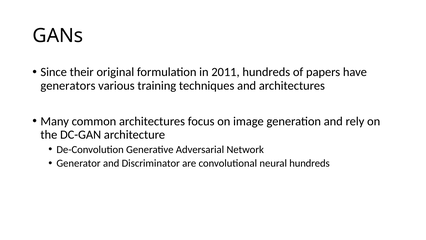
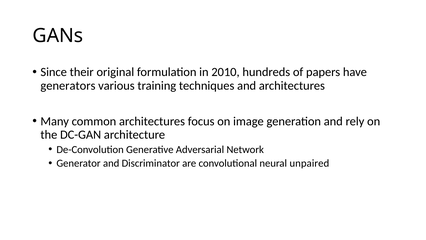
2011: 2011 -> 2010
neural hundreds: hundreds -> unpaired
